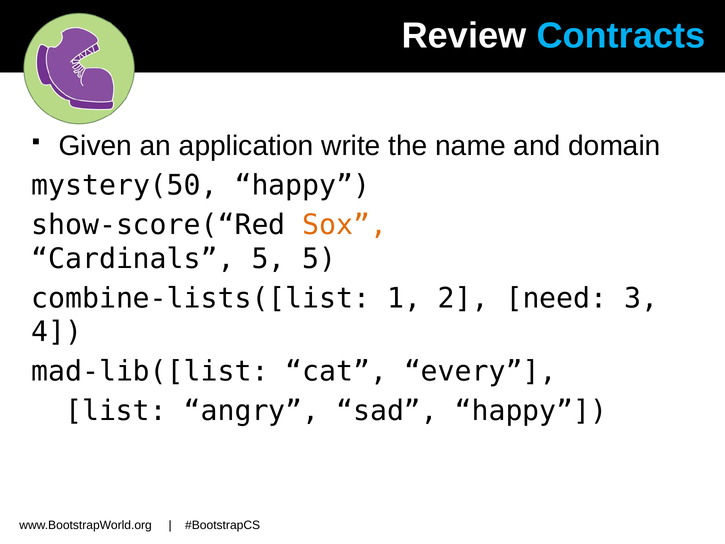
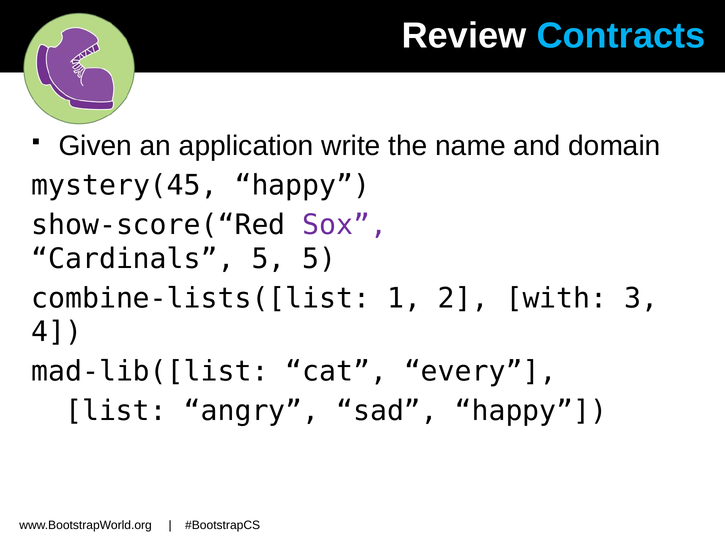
mystery(50: mystery(50 -> mystery(45
Sox colour: orange -> purple
need: need -> with
